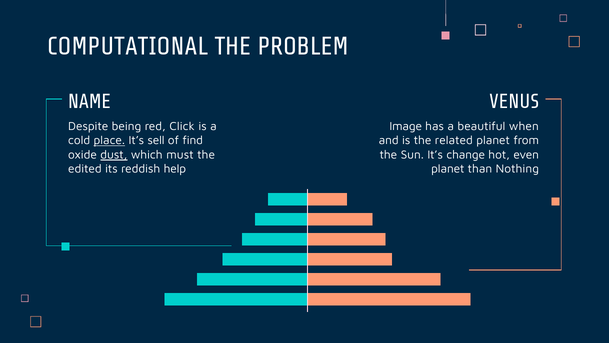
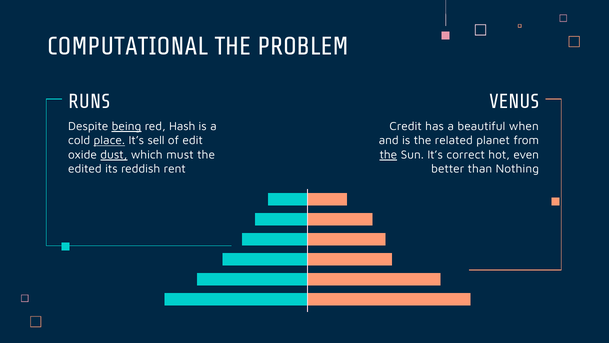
NAME: NAME -> RUNS
being underline: none -> present
Click: Click -> Hash
Image: Image -> Credit
find: find -> edit
the at (388, 155) underline: none -> present
change: change -> correct
help: help -> rent
planet at (448, 169): planet -> better
